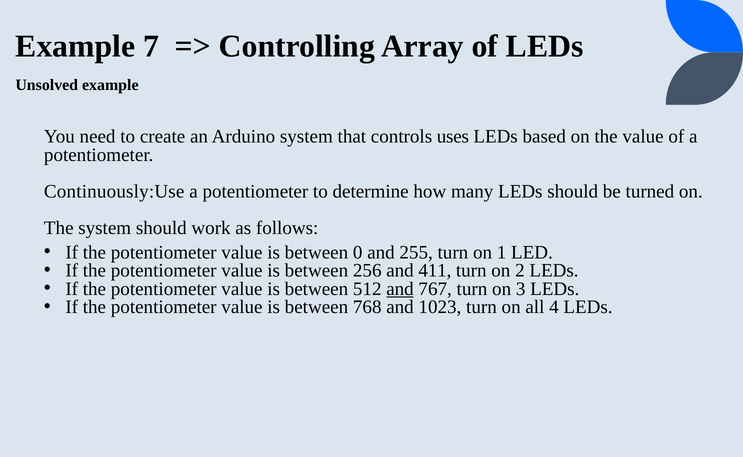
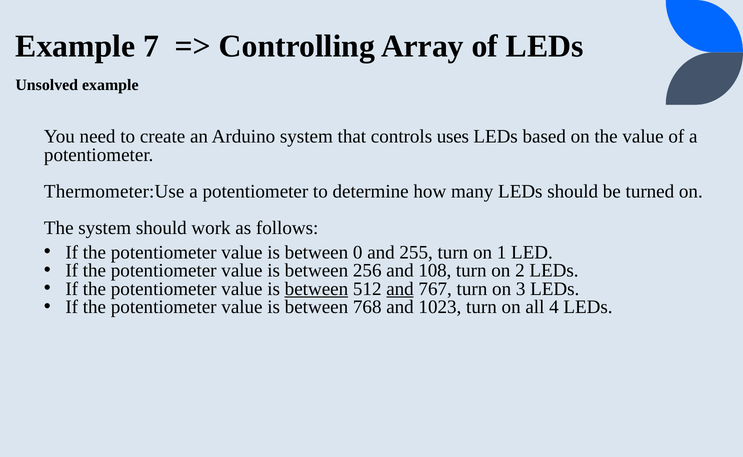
Continuously:Use: Continuously:Use -> Thermometer:Use
411: 411 -> 108
between at (316, 289) underline: none -> present
